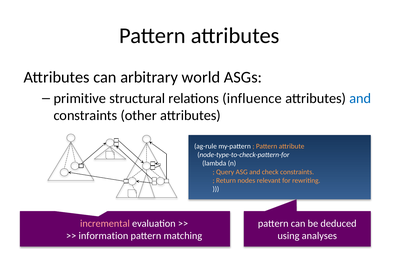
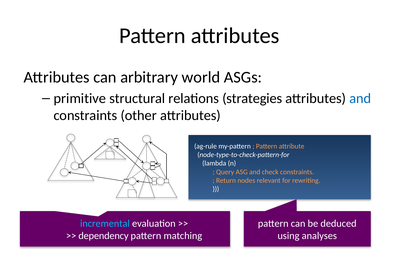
influence: influence -> strategies
incremental colour: pink -> light blue
information: information -> dependency
